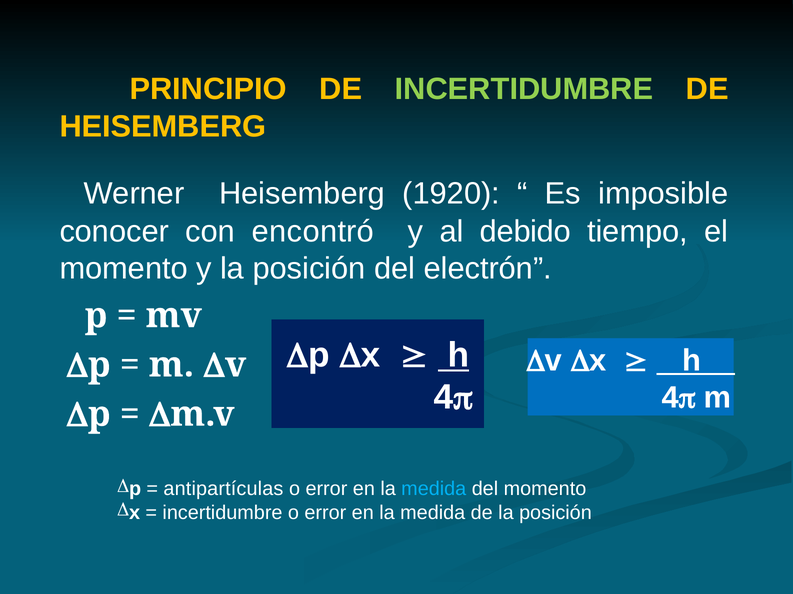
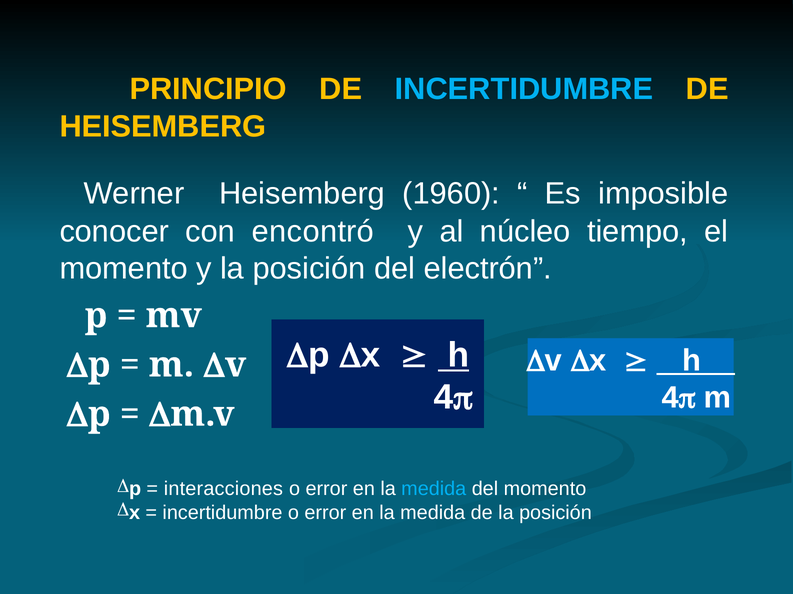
INCERTIDUMBRE at (524, 89) colour: light green -> light blue
1920: 1920 -> 1960
debido: debido -> núcleo
antipartículas: antipartículas -> interacciones
